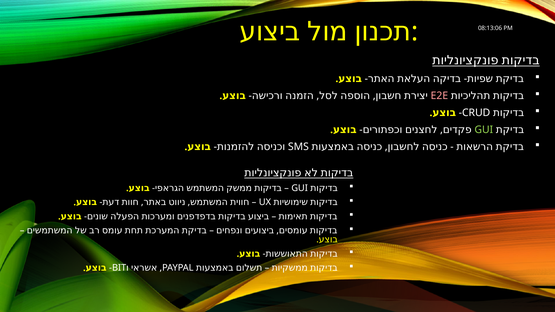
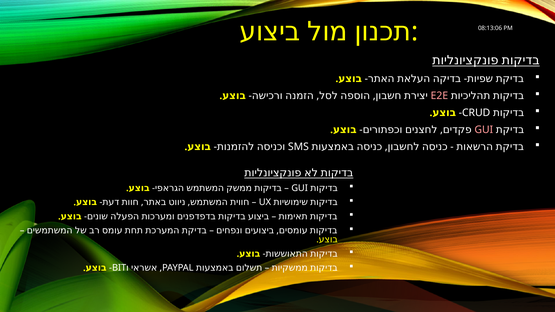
GUI at (484, 130) colour: light green -> pink
